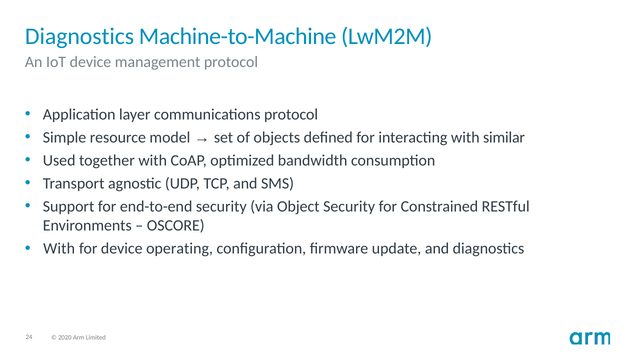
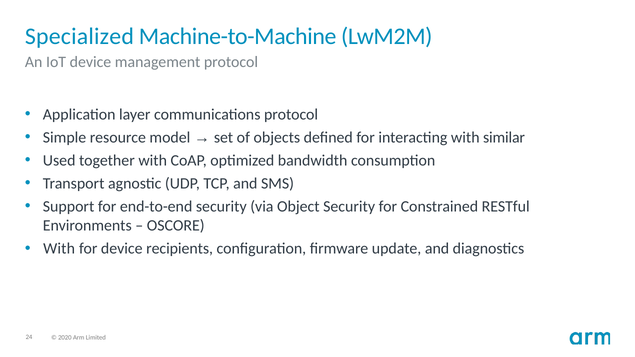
Diagnostics at (80, 36): Diagnostics -> Specialized
operating: operating -> recipients
